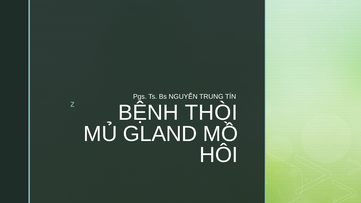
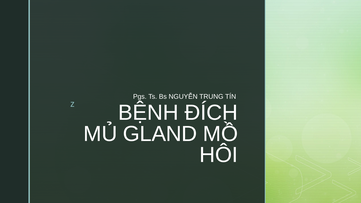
THÒI: THÒI -> ĐÍCH
